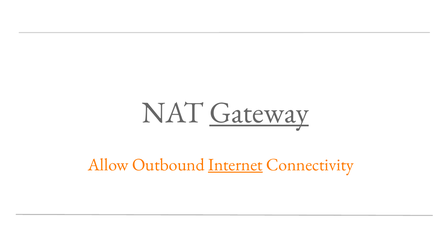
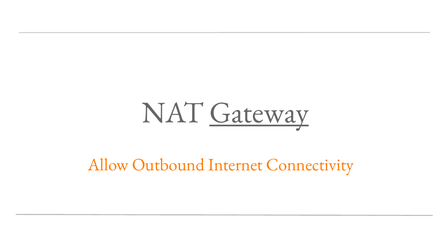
Internet underline: present -> none
